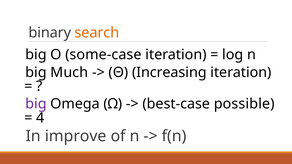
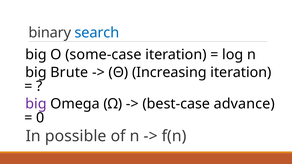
search colour: orange -> blue
Much: Much -> Brute
possible: possible -> advance
4: 4 -> 0
improve: improve -> possible
